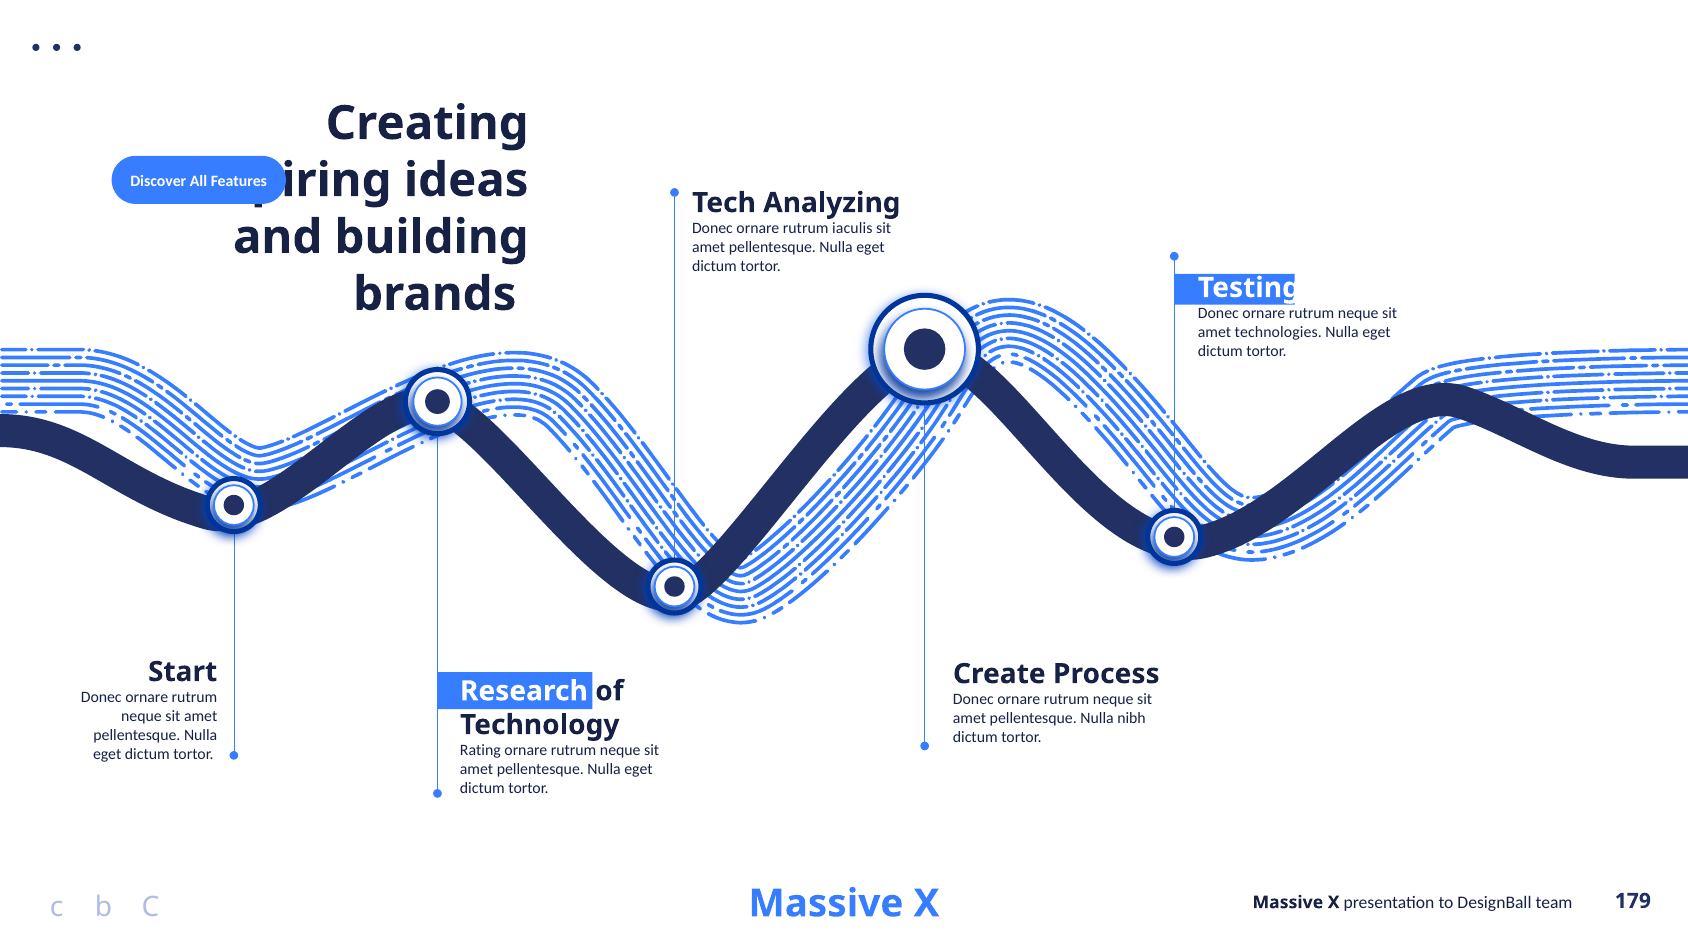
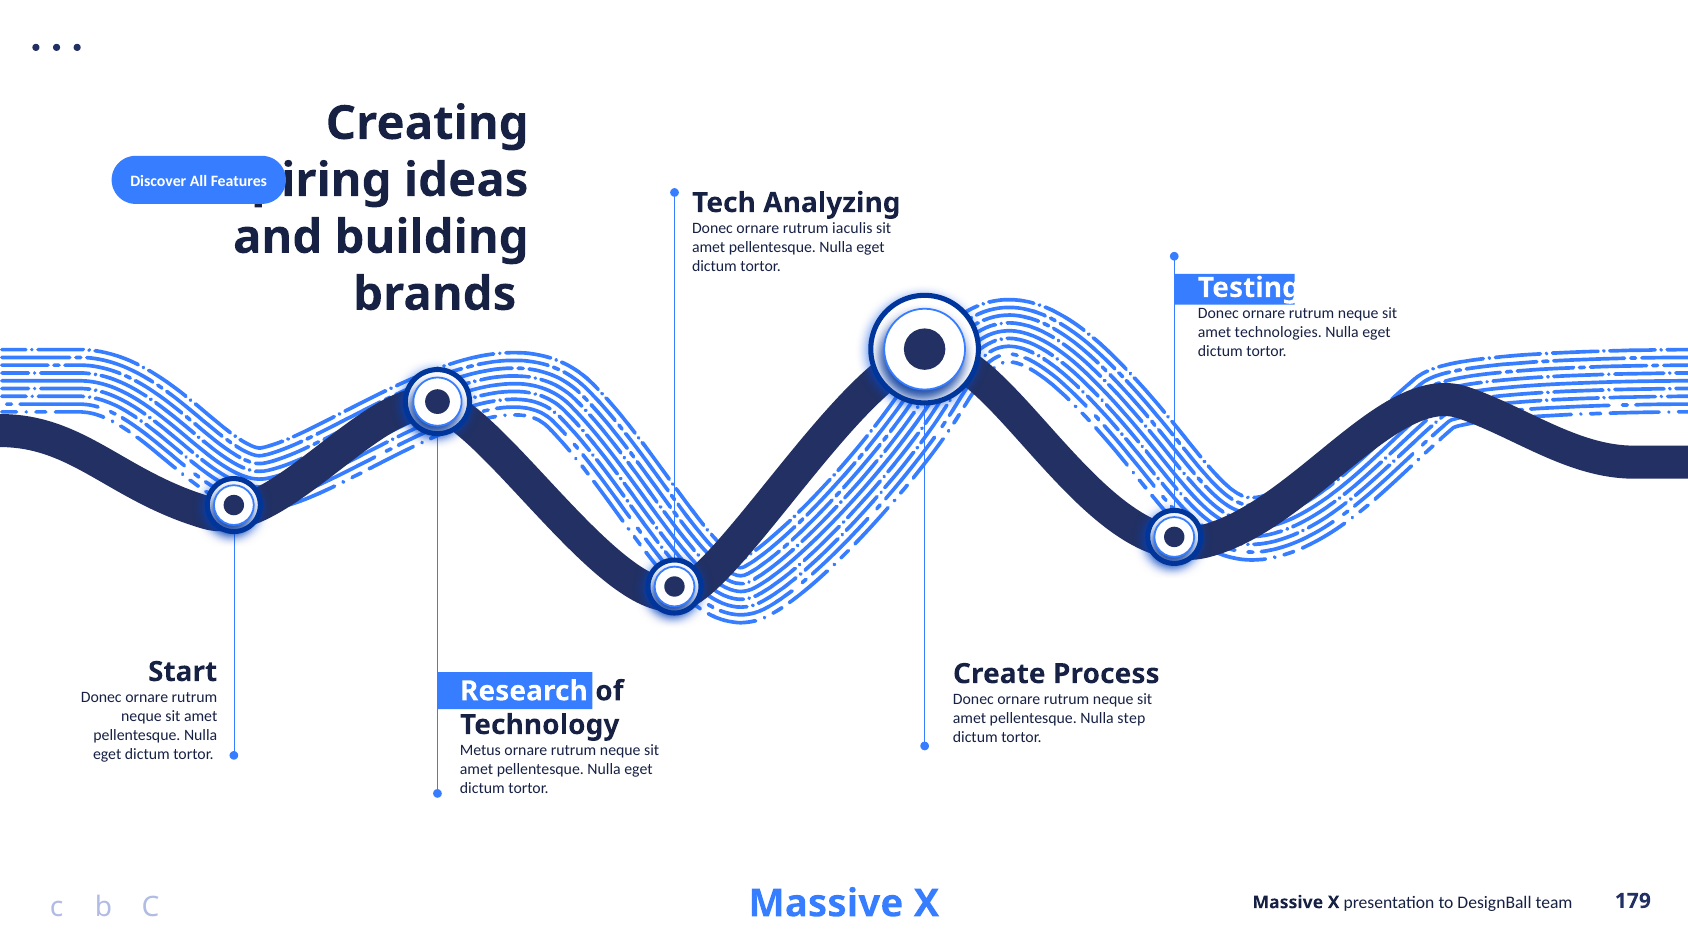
nibh: nibh -> step
Rating: Rating -> Metus
